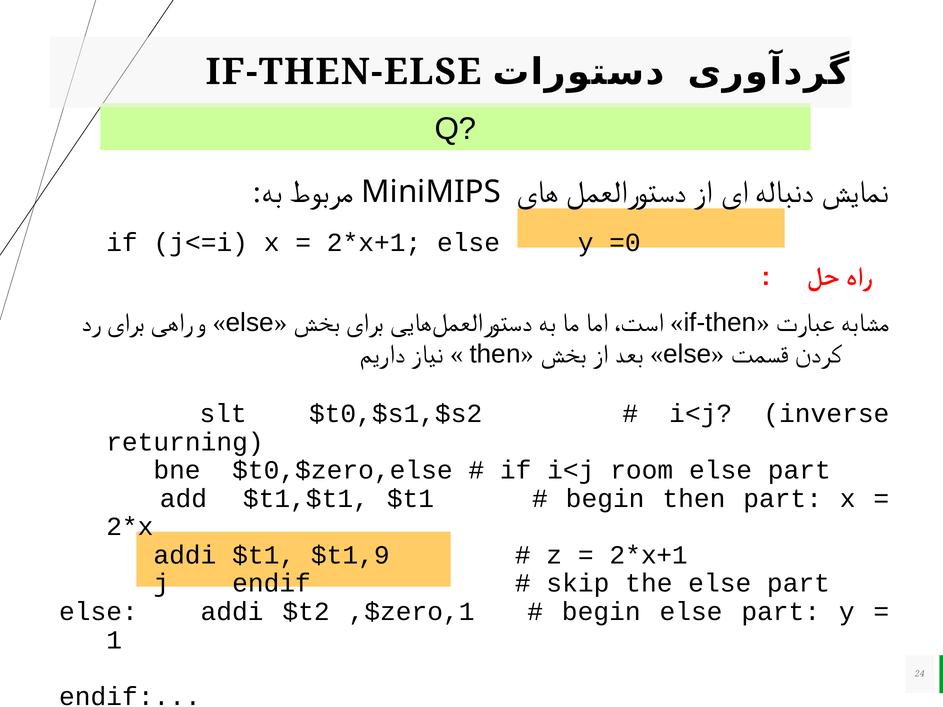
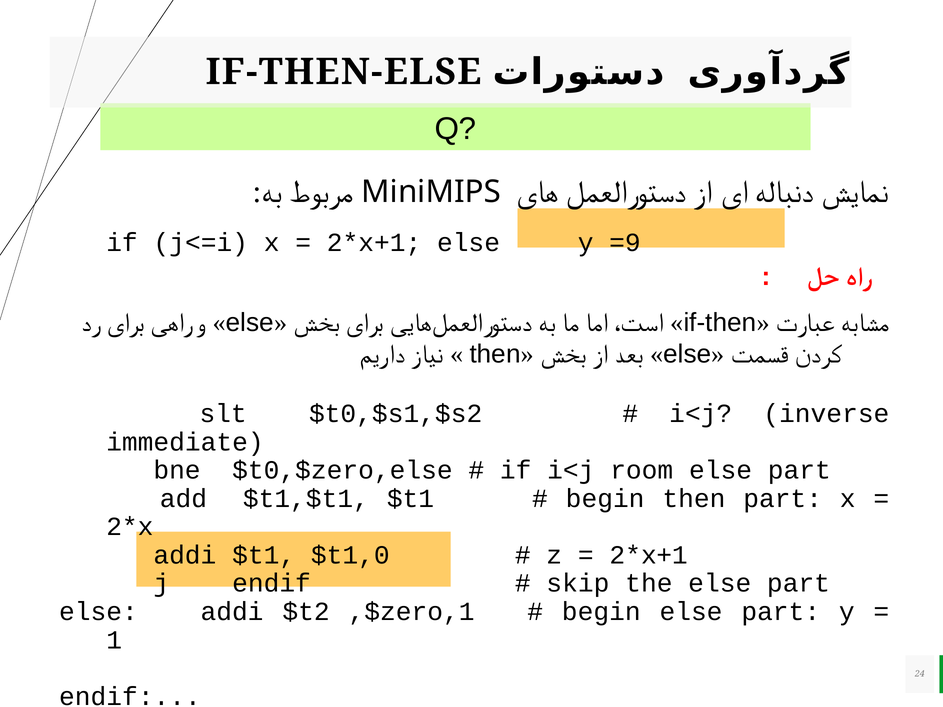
=0: =0 -> =9
returning: returning -> immediate
$t1,9: $t1,9 -> $t1,0
